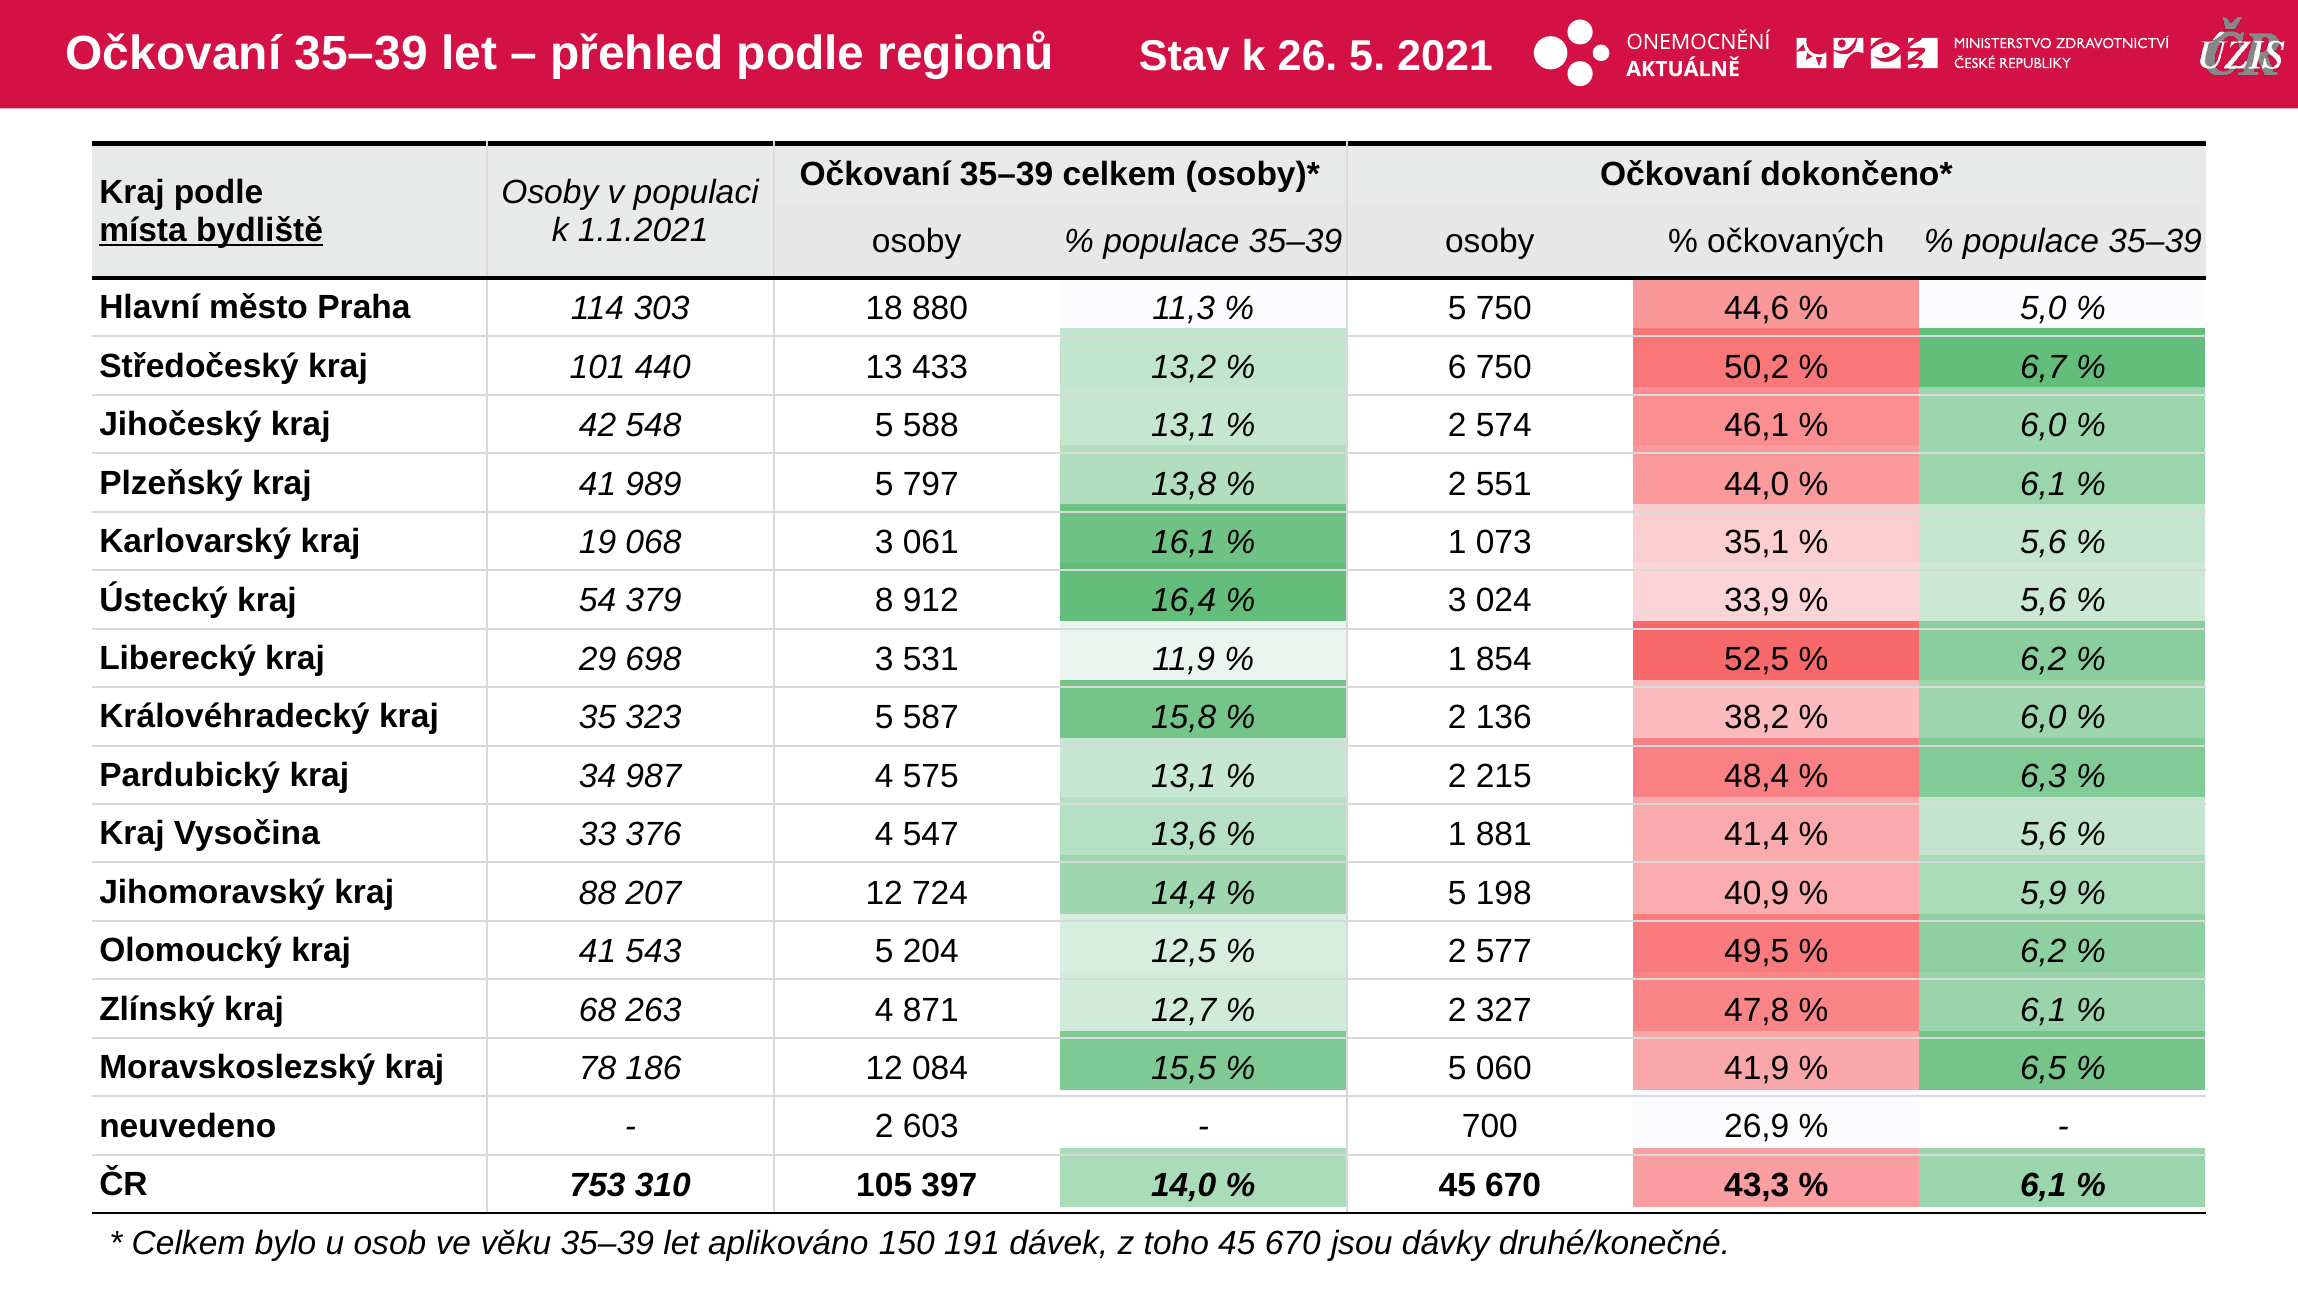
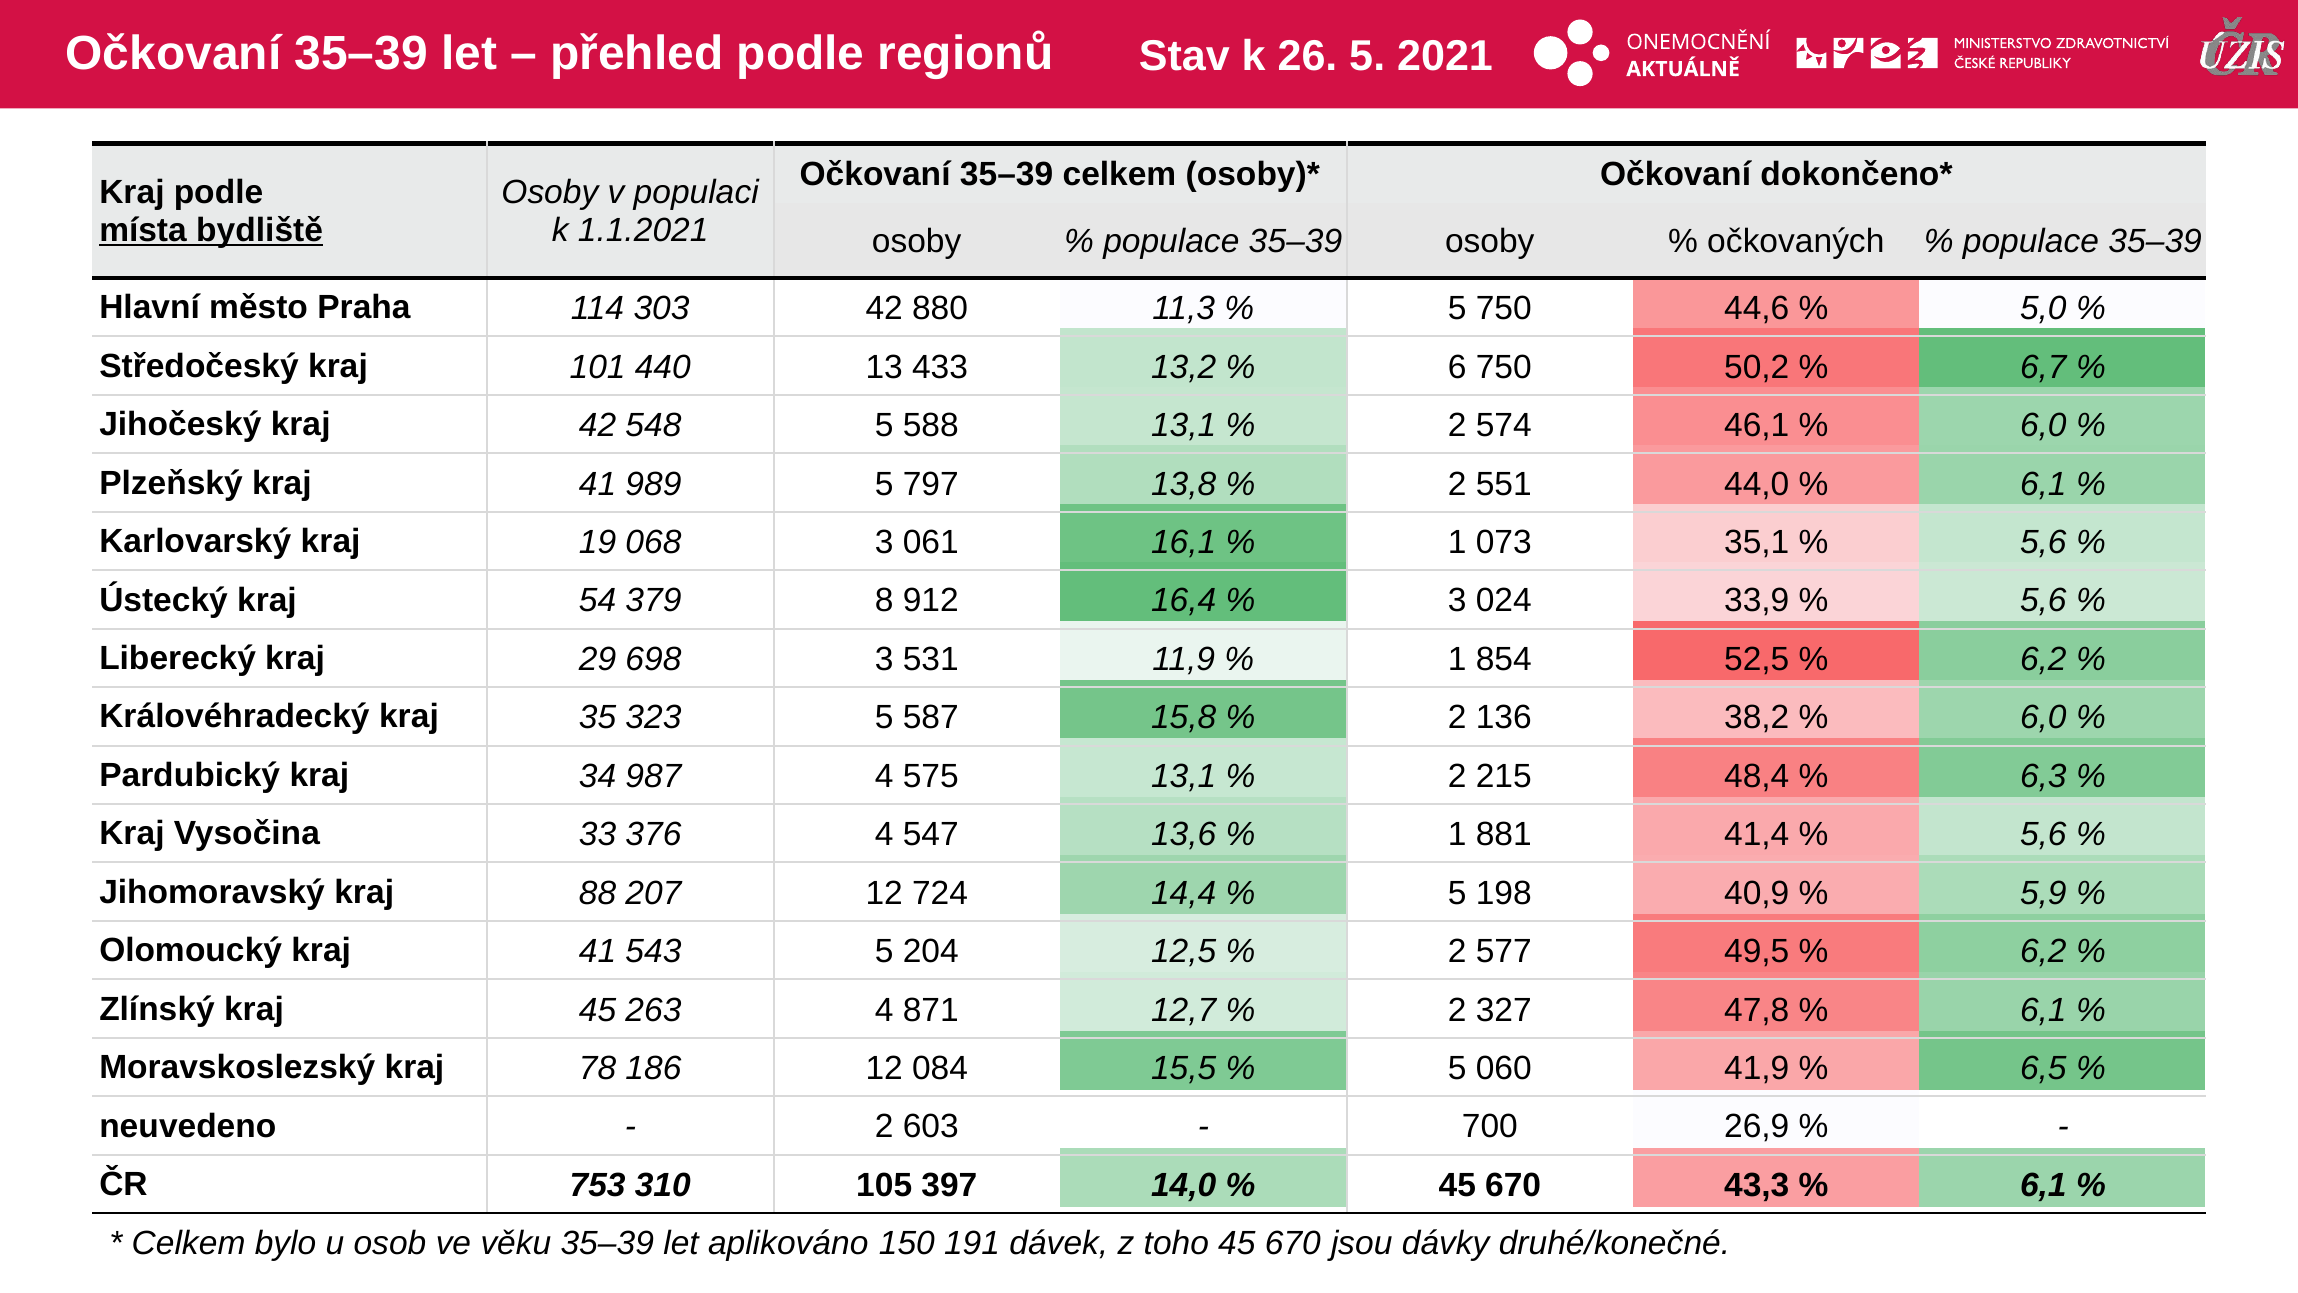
303 18: 18 -> 42
kraj 68: 68 -> 45
